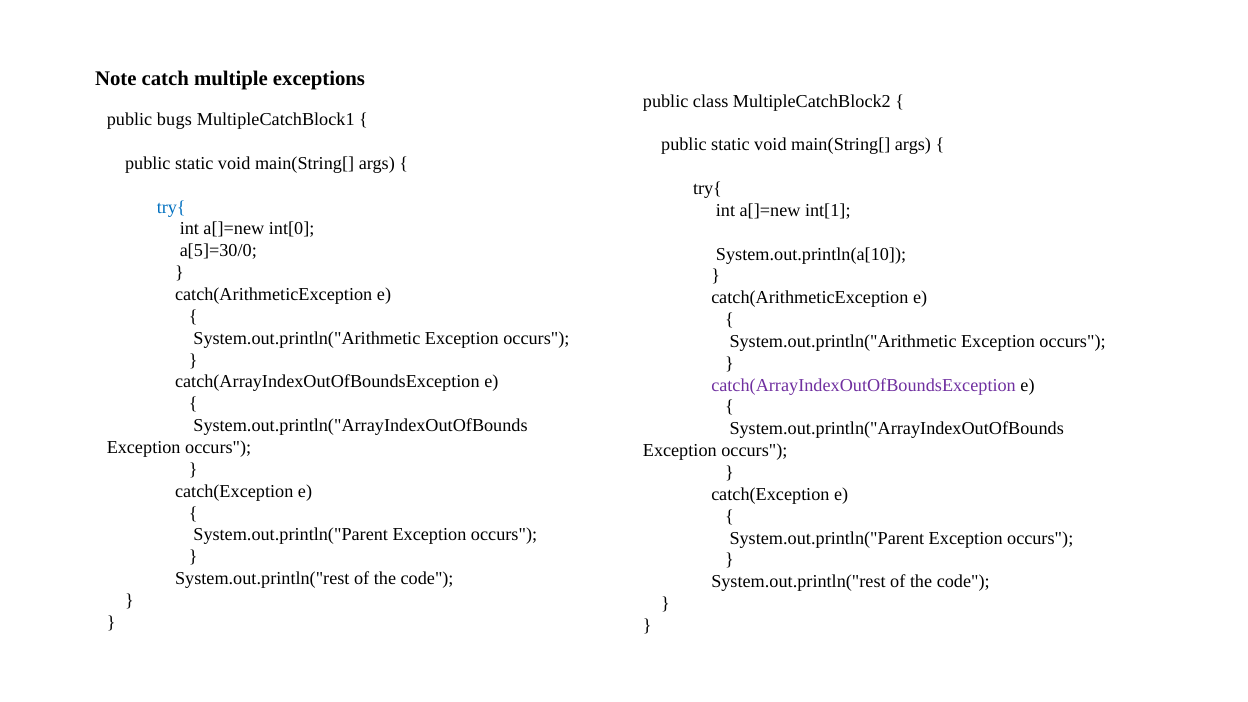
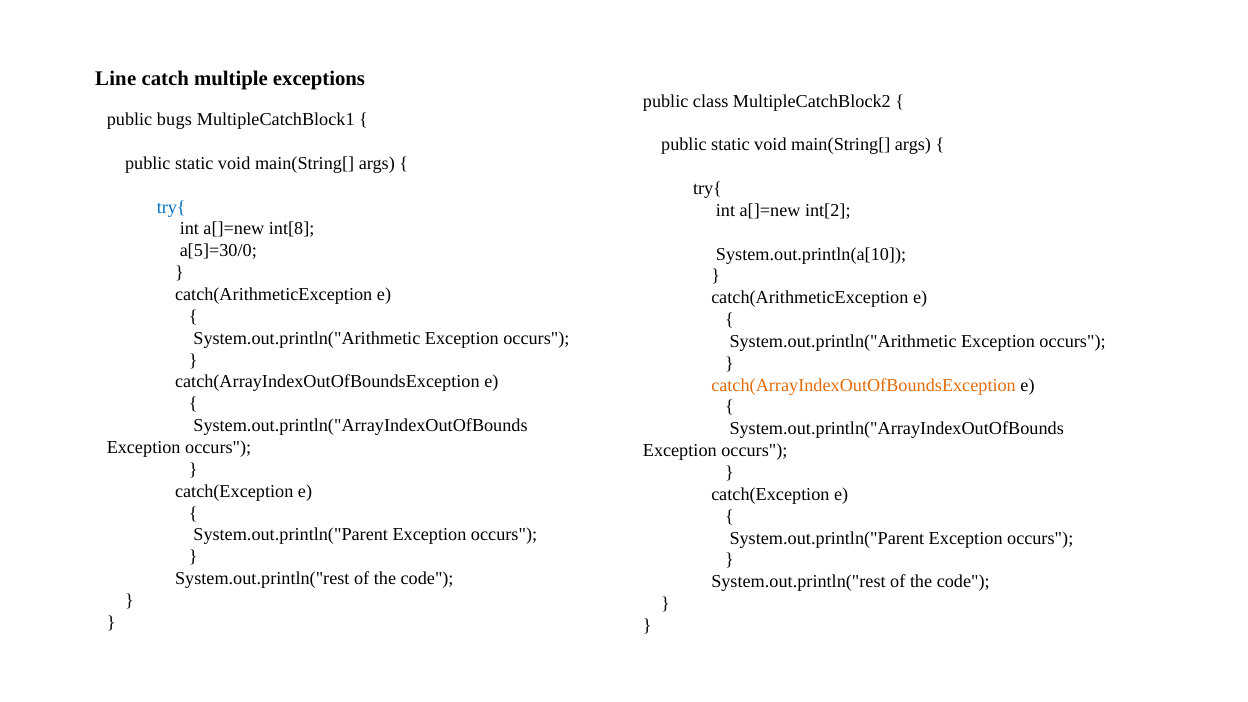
Note: Note -> Line
int[1: int[1 -> int[2
int[0: int[0 -> int[8
catch(ArrayIndexOutOfBoundsException at (864, 385) colour: purple -> orange
